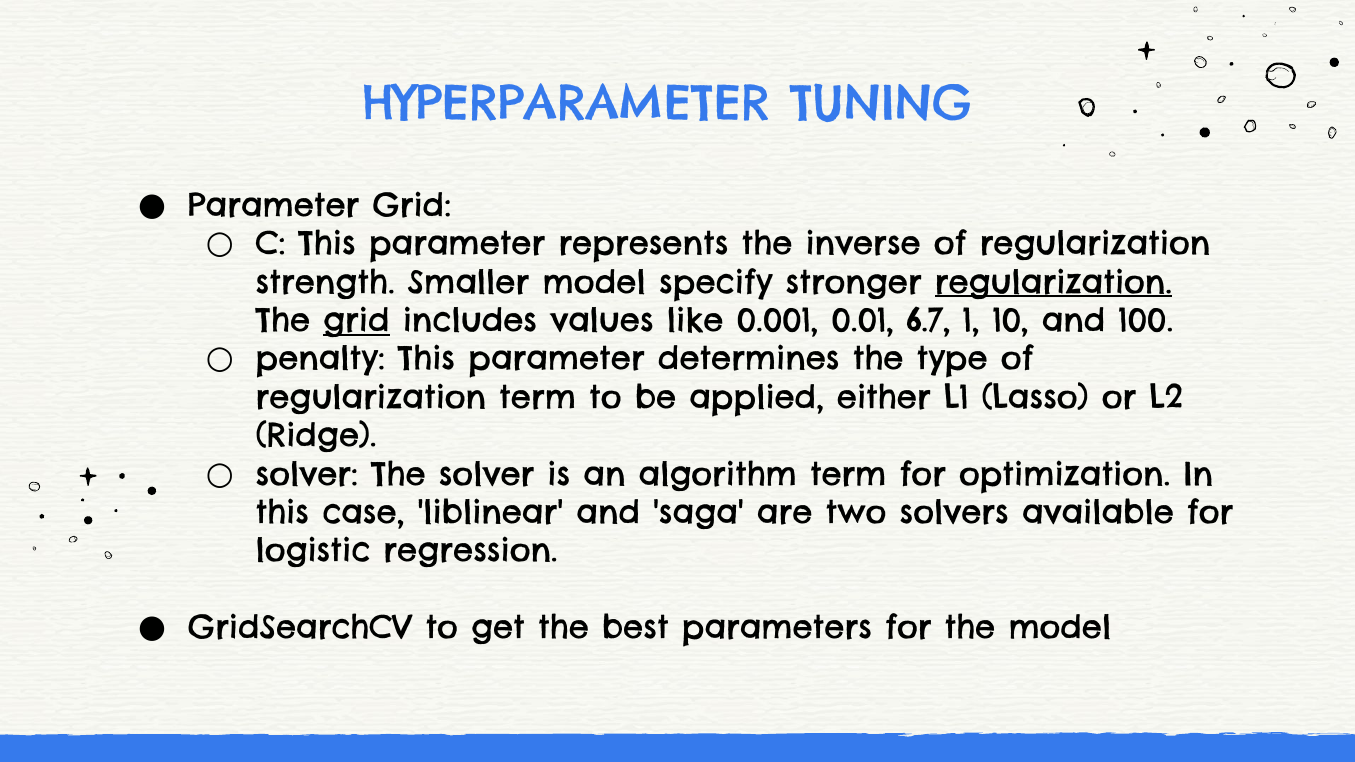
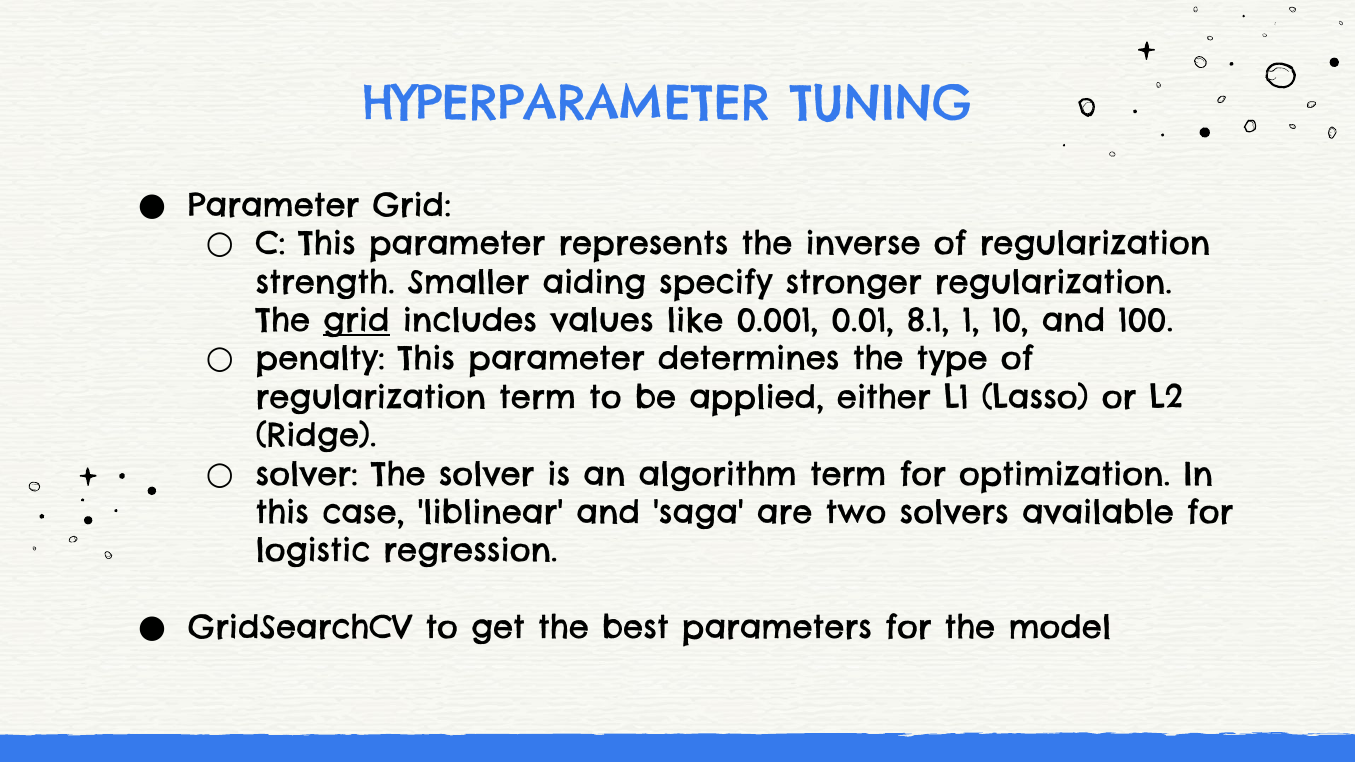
Smaller model: model -> aiding
regularization at (1054, 283) underline: present -> none
6.7: 6.7 -> 8.1
